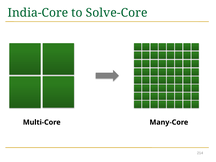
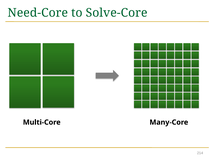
India-Core: India-Core -> Need-Core
